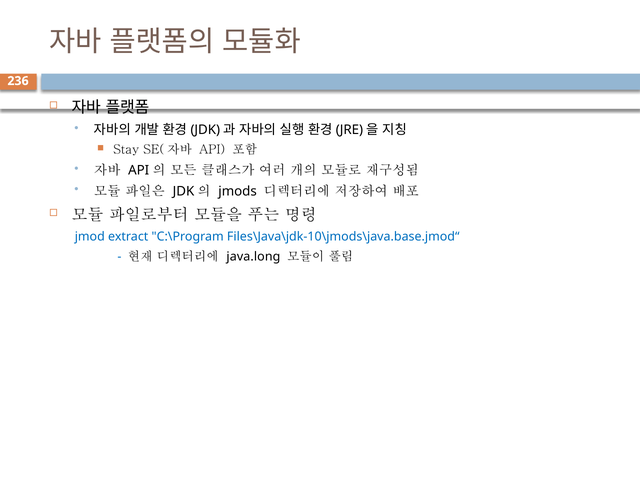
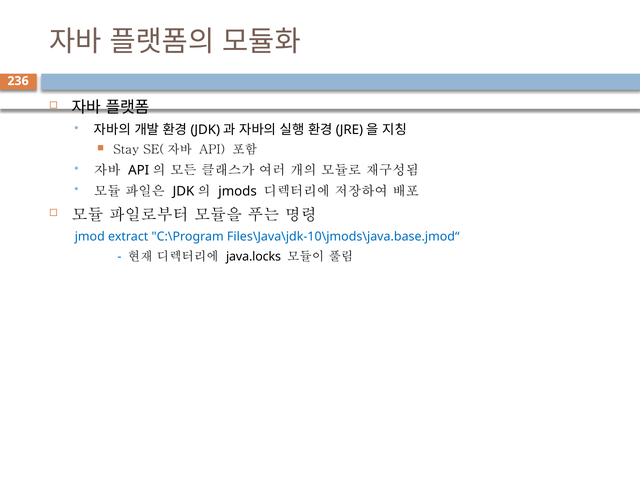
java.long: java.long -> java.locks
